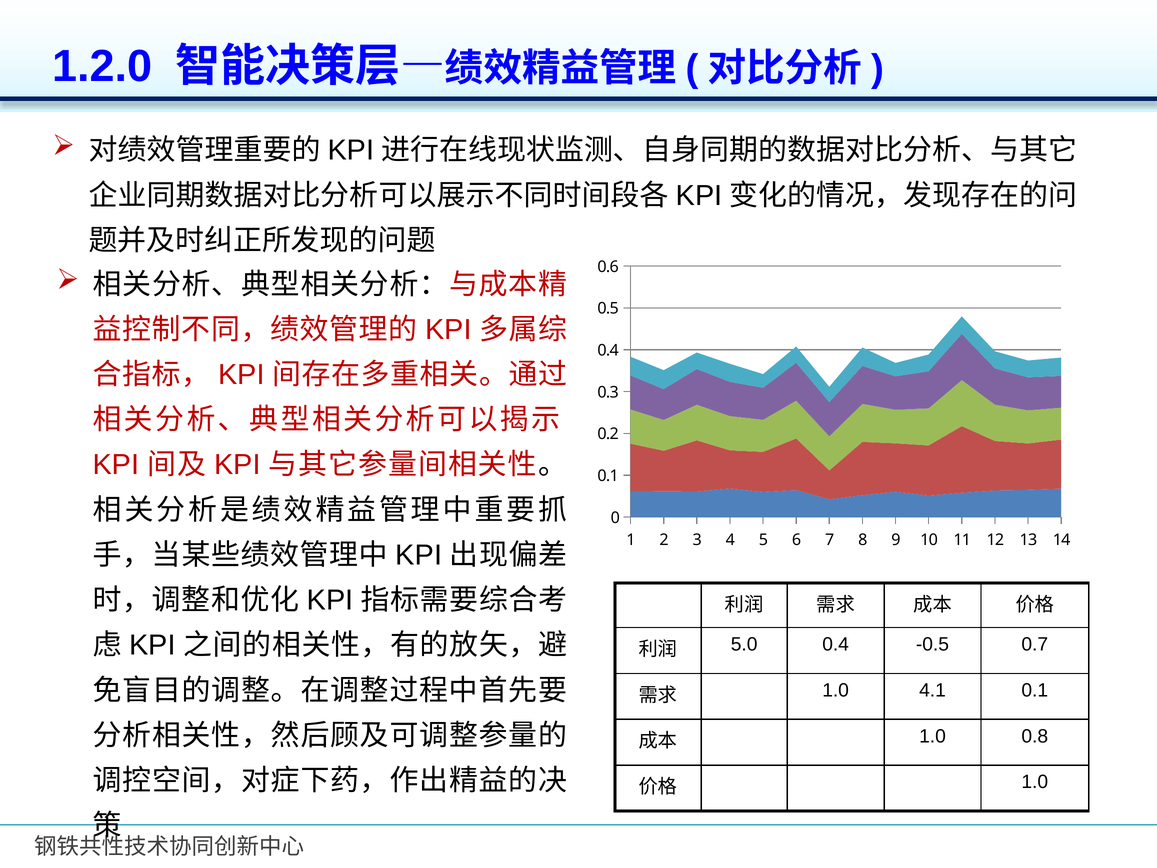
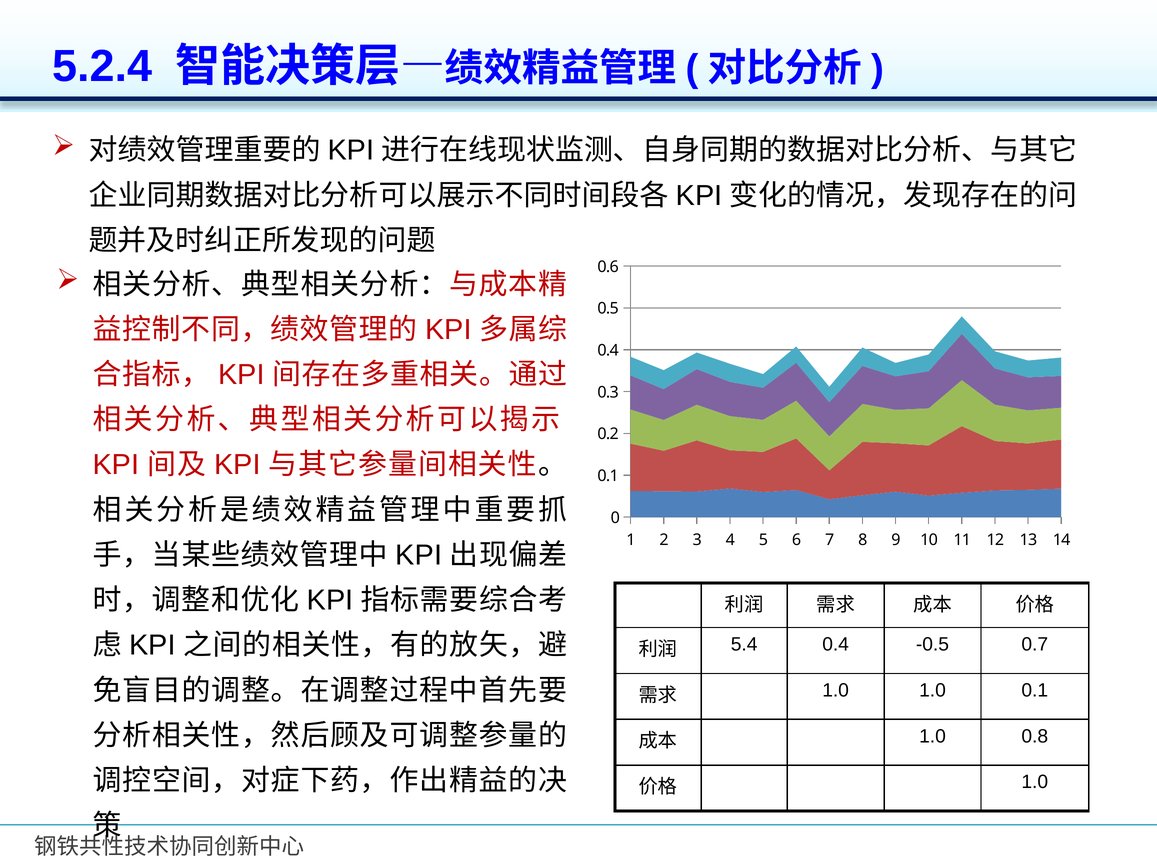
1.2.0: 1.2.0 -> 5.2.4
5.0: 5.0 -> 5.4
1.0 4.1: 4.1 -> 1.0
